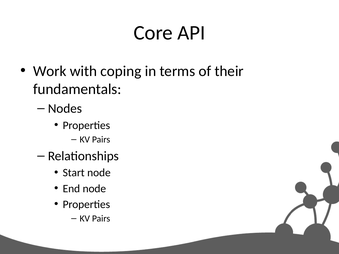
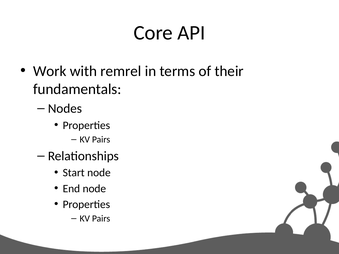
coping: coping -> remrel
